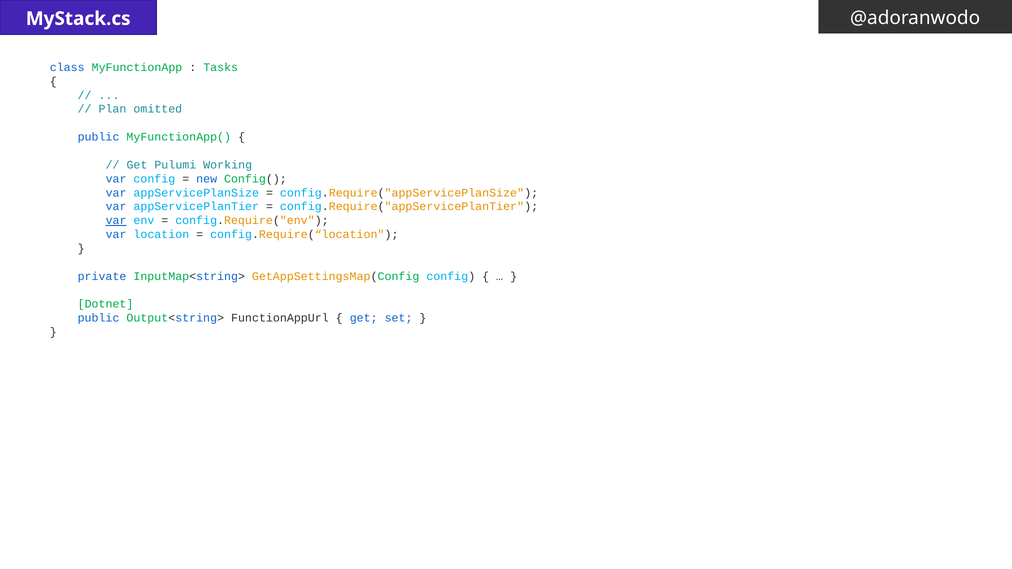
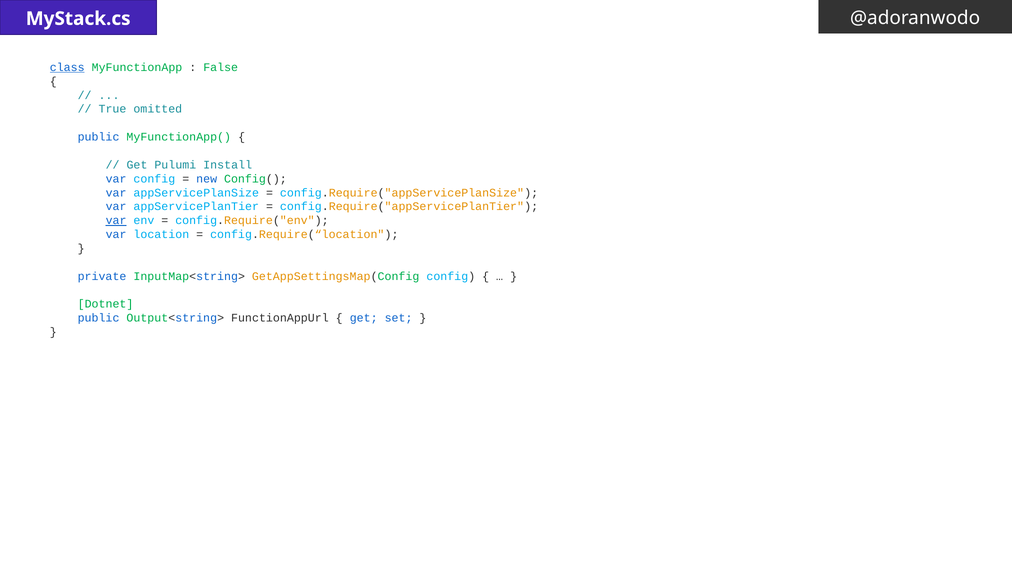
class underline: none -> present
Tasks: Tasks -> False
Plan: Plan -> True
Working: Working -> Install
